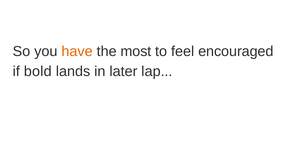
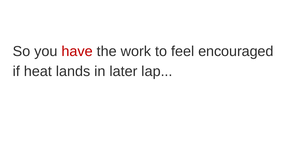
have colour: orange -> red
most: most -> work
bold: bold -> heat
